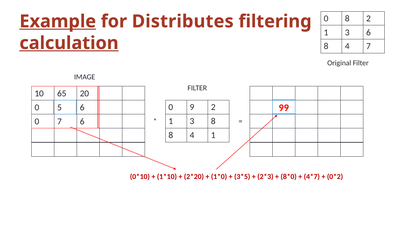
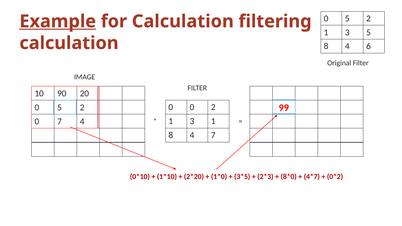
8 at (347, 19): 8 -> 5
for Distributes: Distributes -> Calculation
3 6: 6 -> 5
calculation at (69, 43) underline: present -> none
4 7: 7 -> 6
65: 65 -> 90
0 9: 9 -> 0
6 at (82, 107): 6 -> 2
3 8: 8 -> 1
7 6: 6 -> 4
4 1: 1 -> 7
